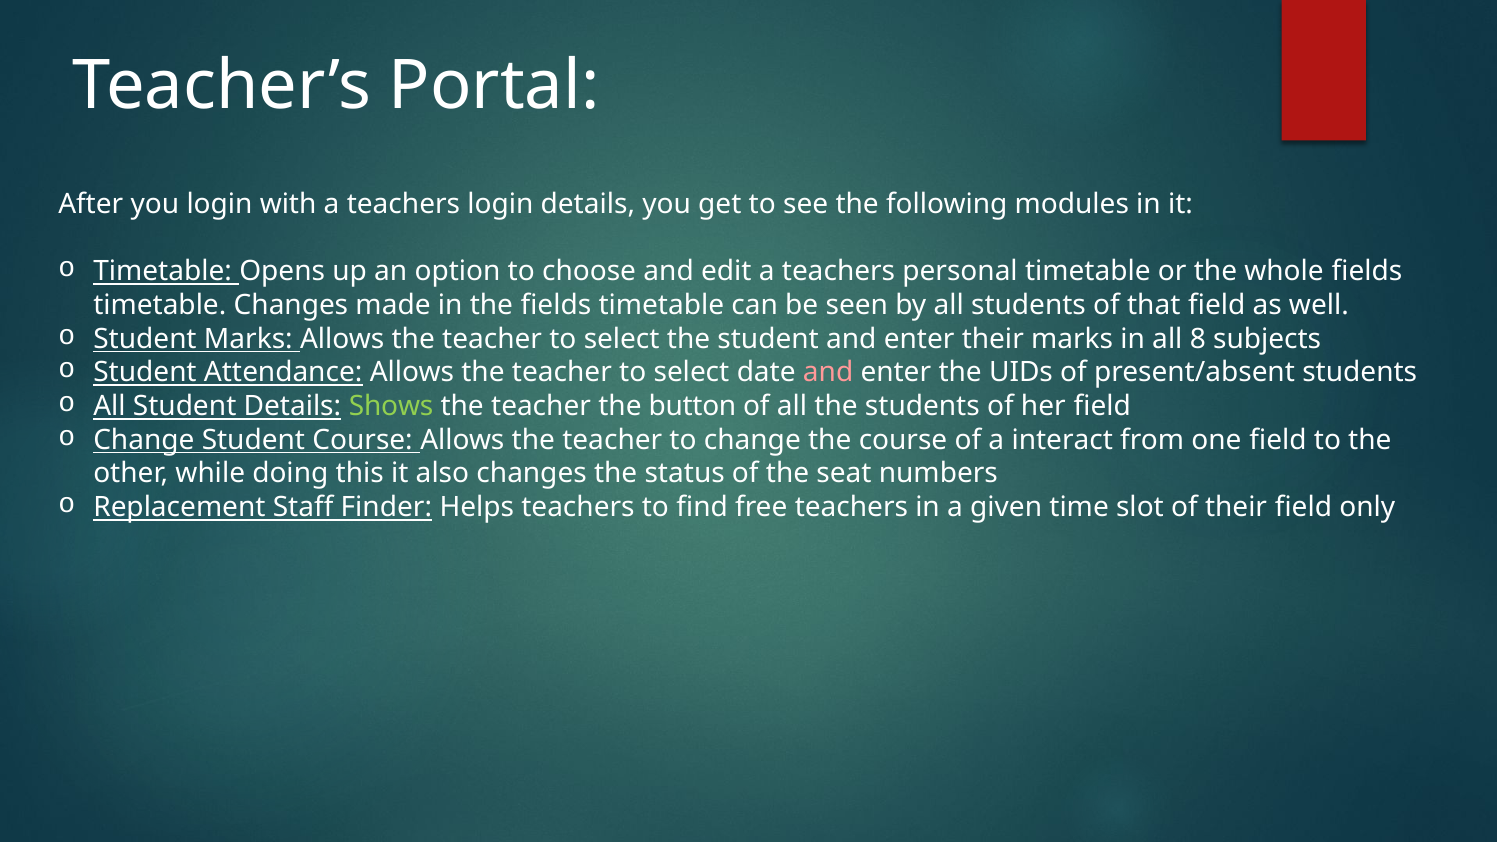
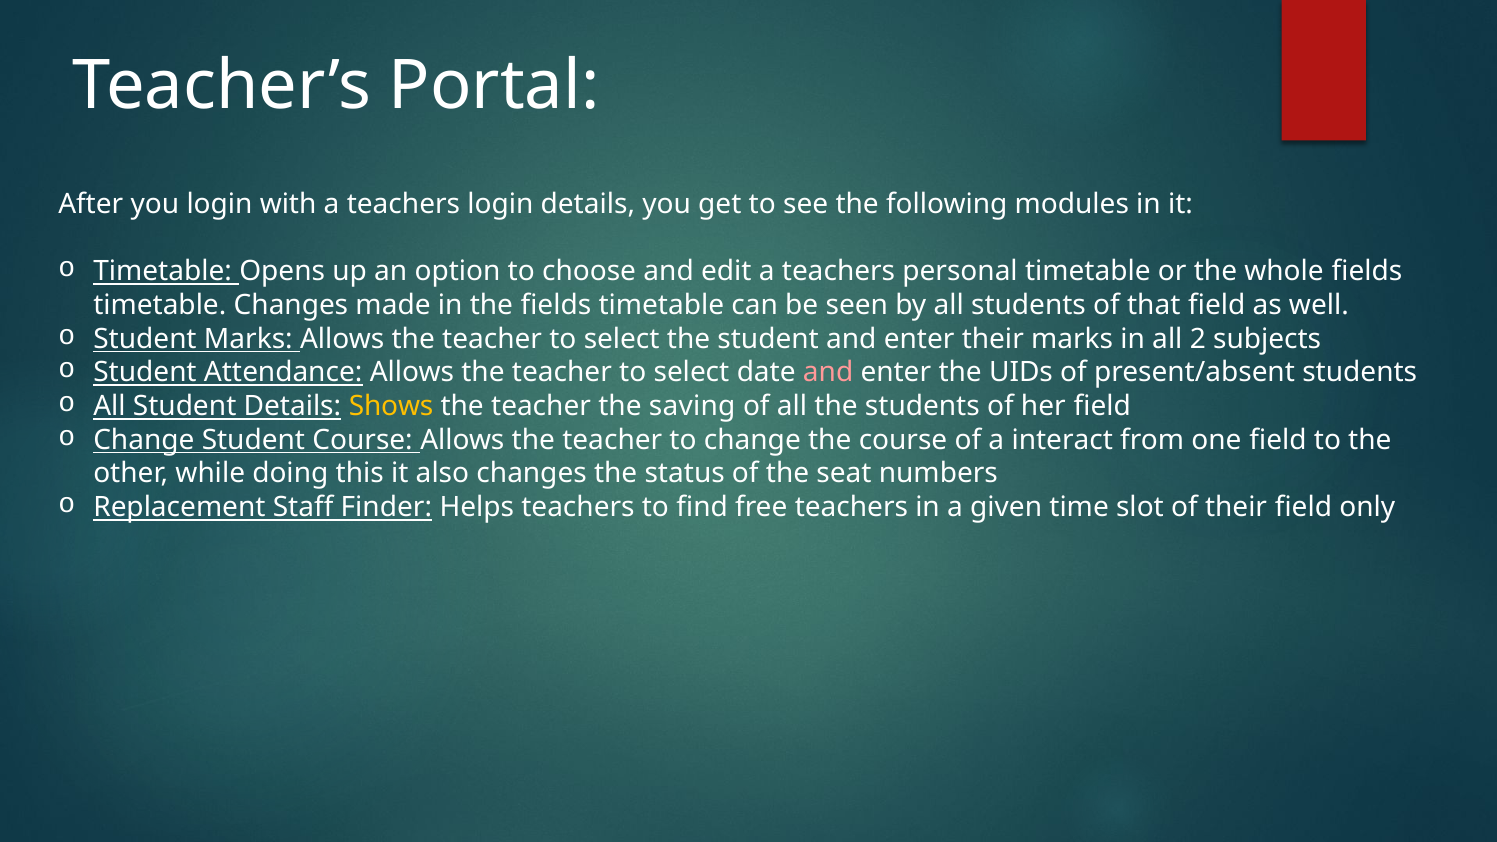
8: 8 -> 2
Shows colour: light green -> yellow
button: button -> saving
